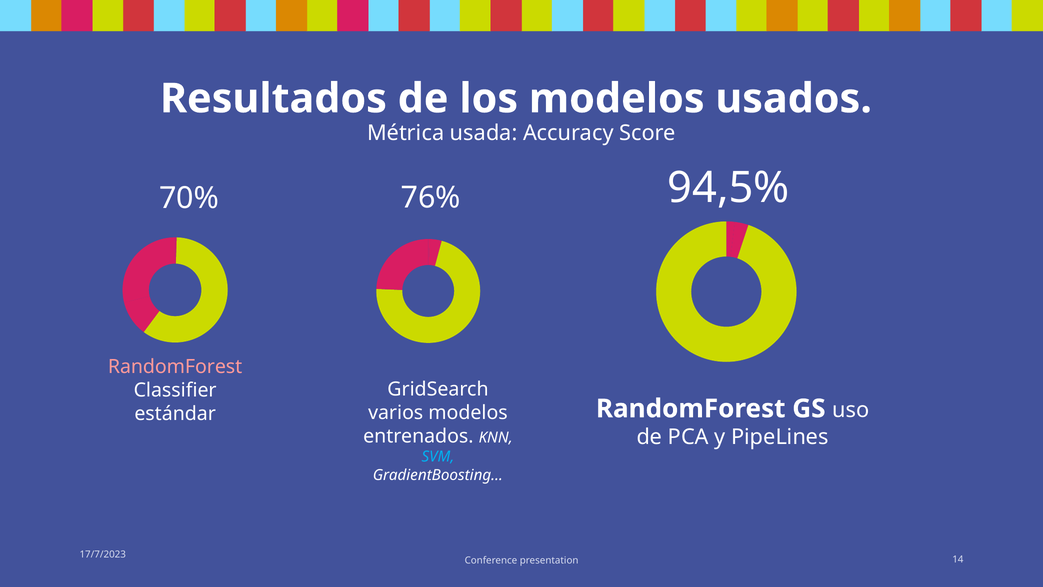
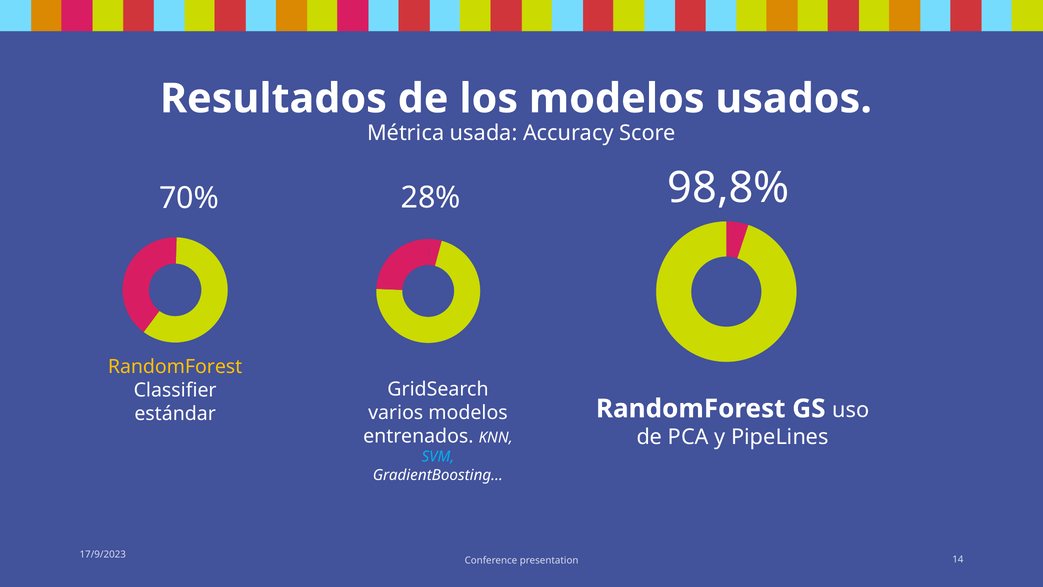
94,5%: 94,5% -> 98,8%
76%: 76% -> 28%
RandomForest at (175, 367) colour: pink -> yellow
17/7/2023: 17/7/2023 -> 17/9/2023
